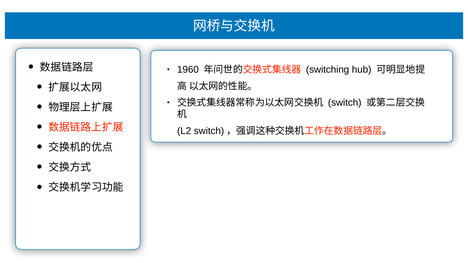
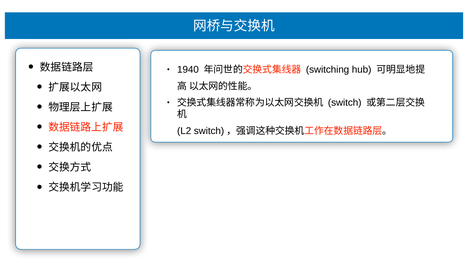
1960: 1960 -> 1940
